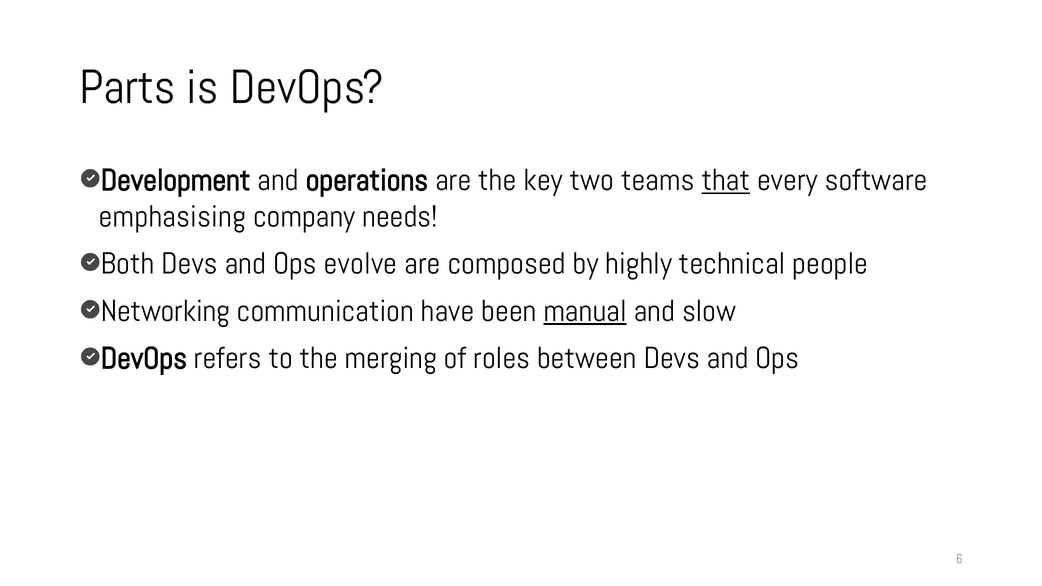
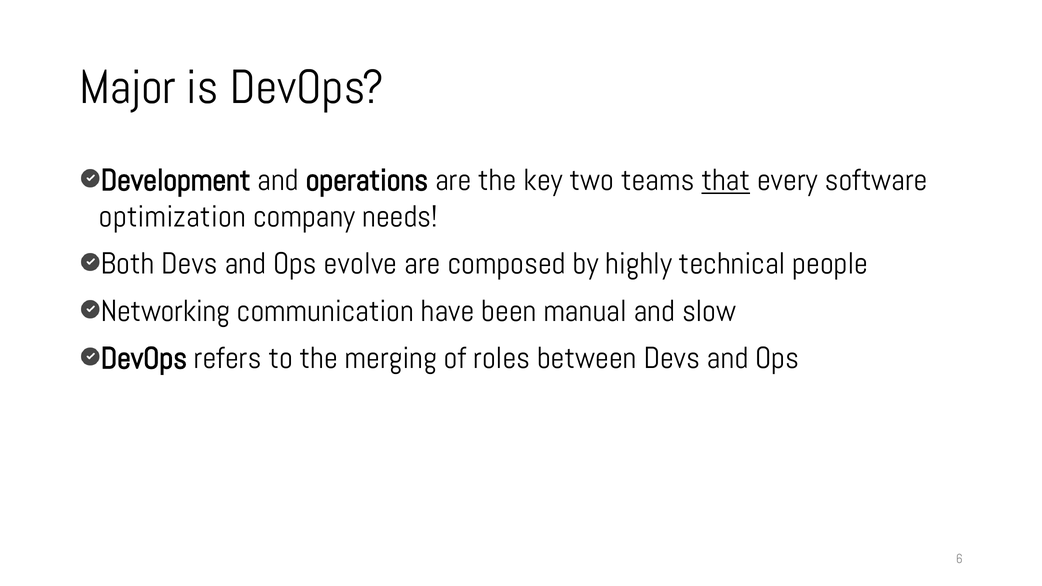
Parts: Parts -> Major
emphasising: emphasising -> optimization
manual underline: present -> none
